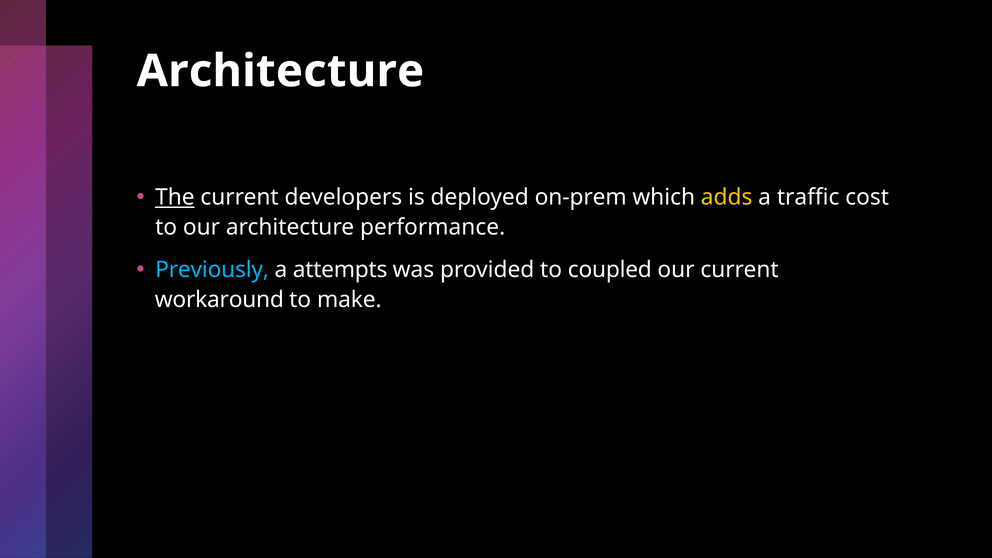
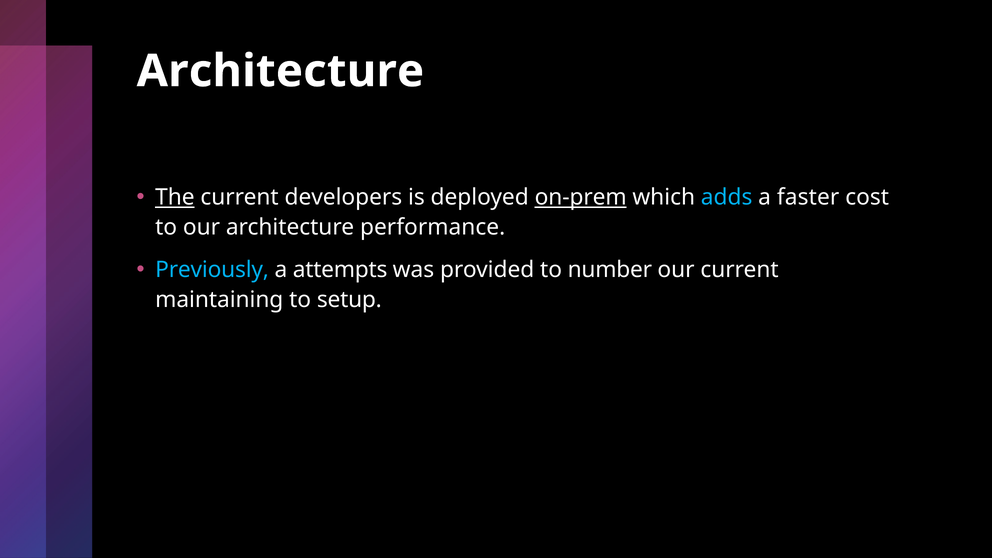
on-prem underline: none -> present
adds colour: yellow -> light blue
traffic: traffic -> faster
coupled: coupled -> number
workaround: workaround -> maintaining
make: make -> setup
